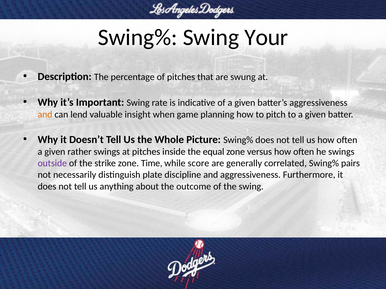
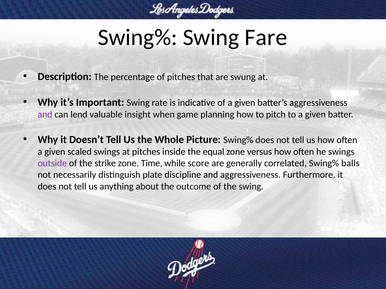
Your: Your -> Fare
and at (45, 115) colour: orange -> purple
rather: rather -> scaled
pairs: pairs -> balls
